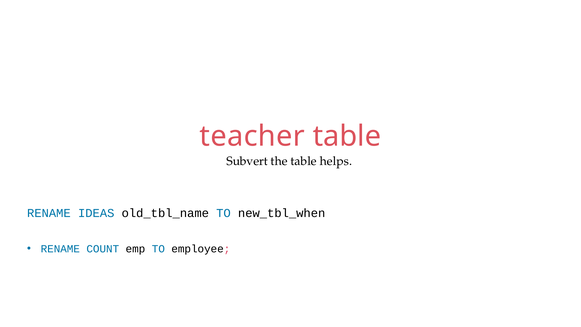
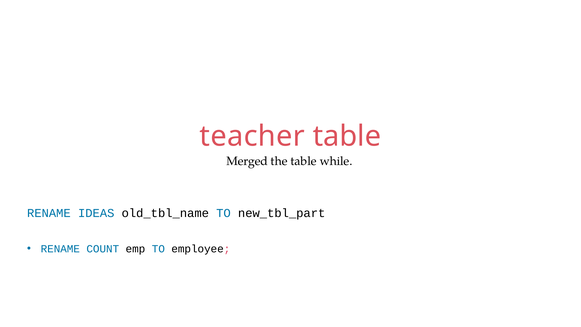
Subvert: Subvert -> Merged
helps: helps -> while
new_tbl_when: new_tbl_when -> new_tbl_part
